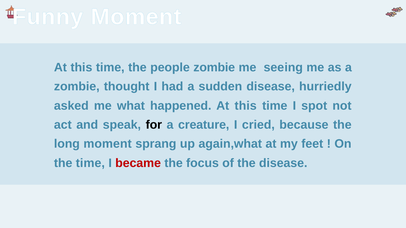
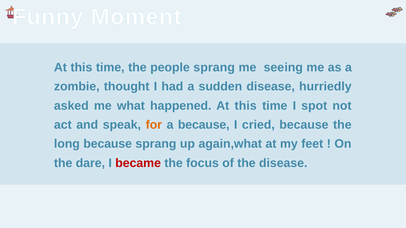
people zombie: zombie -> sprang
for colour: black -> orange
a creature: creature -> because
long moment: moment -> because
the time: time -> dare
